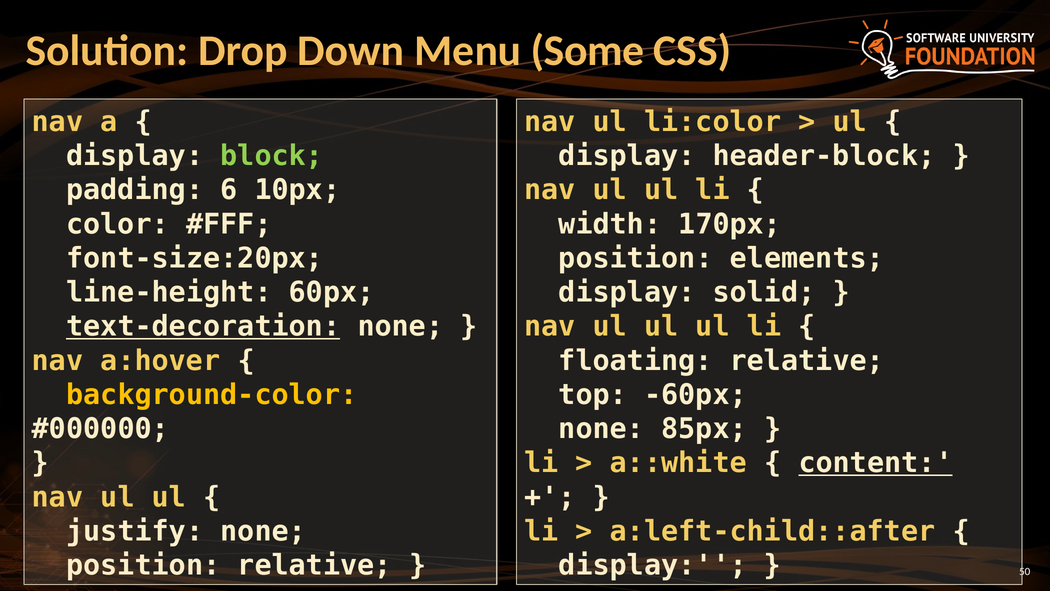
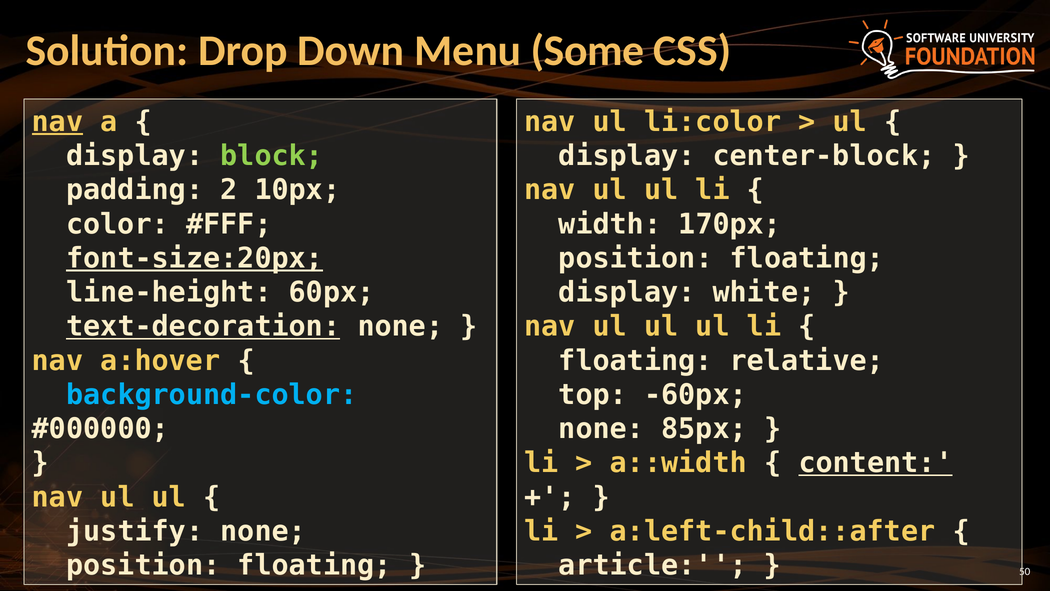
nav at (58, 122) underline: none -> present
header-block: header-block -> center-block
6: 6 -> 2
font-size:20px underline: none -> present
elements at (807, 258): elements -> floating
solid: solid -> white
background-color colour: yellow -> light blue
a::white: a::white -> a::width
relative at (315, 565): relative -> floating
display at (653, 565): display -> article
